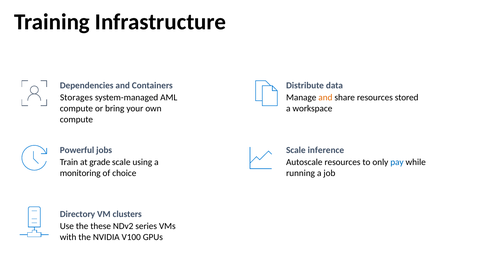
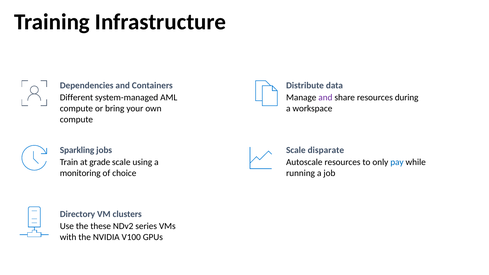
Storages: Storages -> Different
and at (325, 98) colour: orange -> purple
stored: stored -> during
Powerful: Powerful -> Sparkling
inference: inference -> disparate
